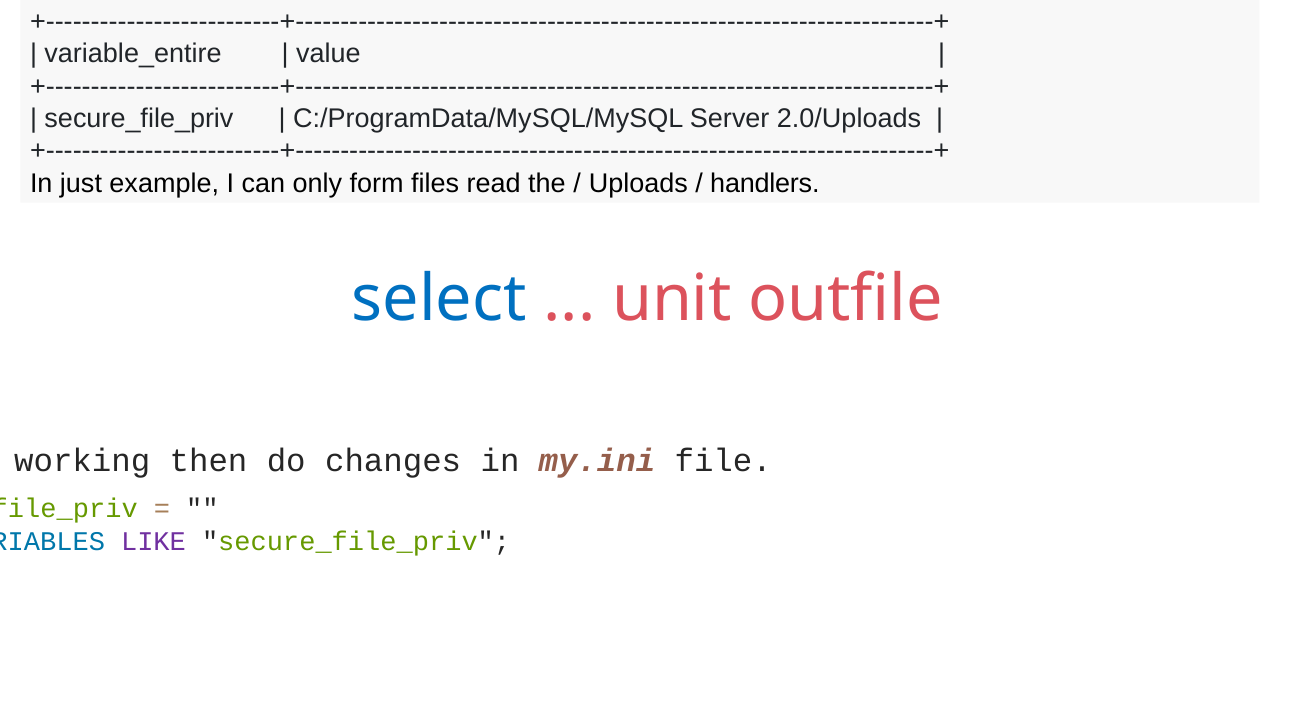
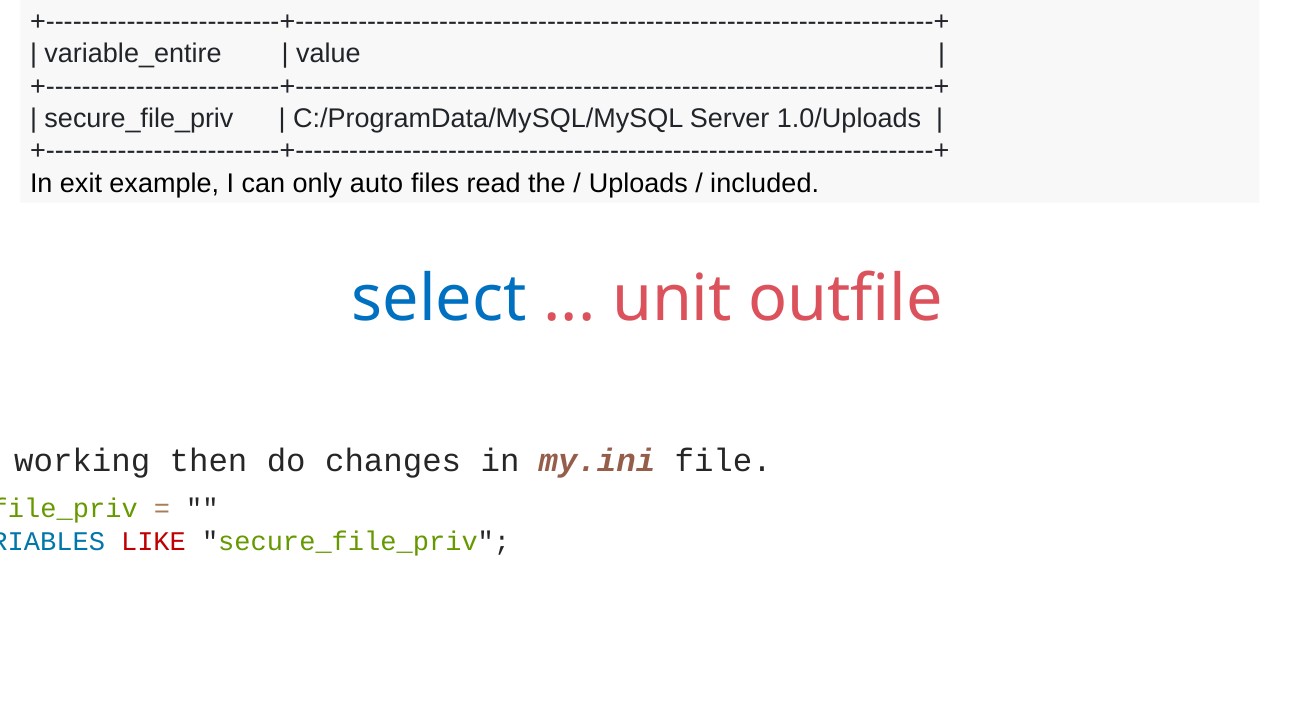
2.0/Uploads: 2.0/Uploads -> 1.0/Uploads
just: just -> exit
form: form -> auto
handlers: handlers -> included
LIKE colour: purple -> red
